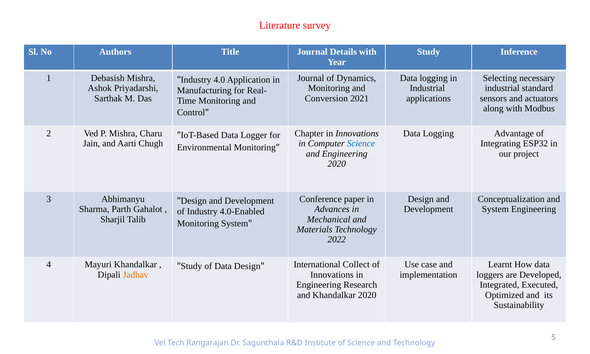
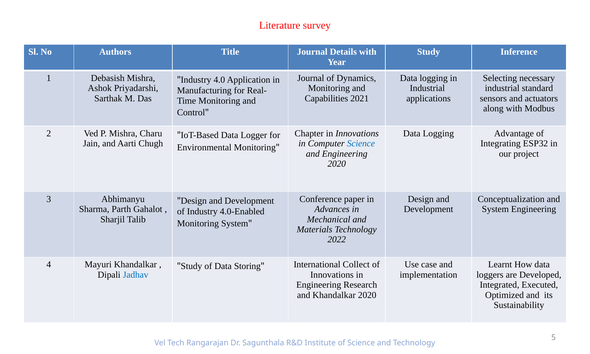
Conversion: Conversion -> Capabilities
Data Design: Design -> Storing
Jadhav colour: orange -> blue
